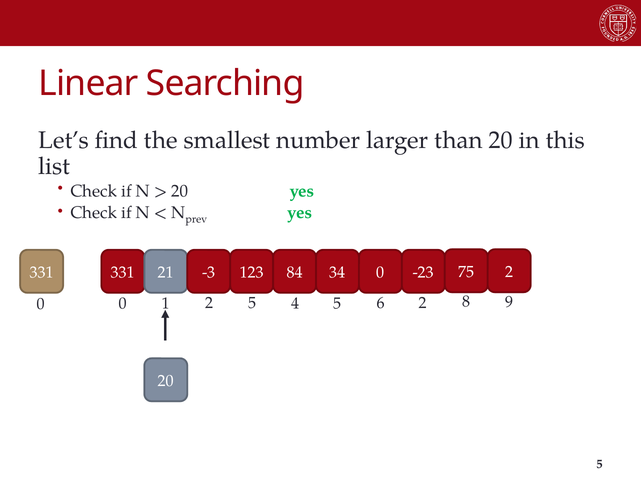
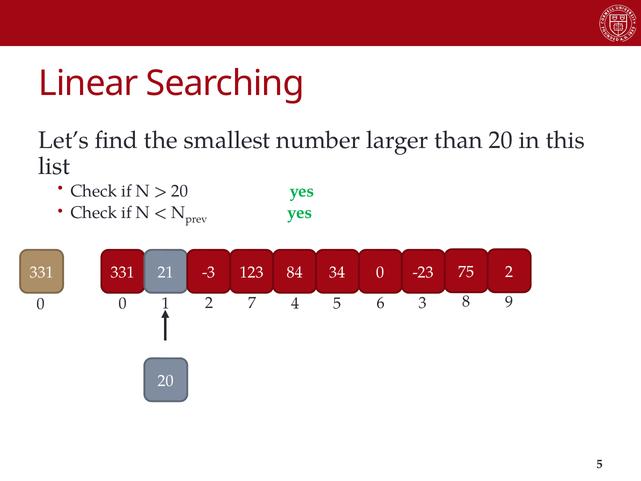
2 5: 5 -> 7
6 2: 2 -> 3
